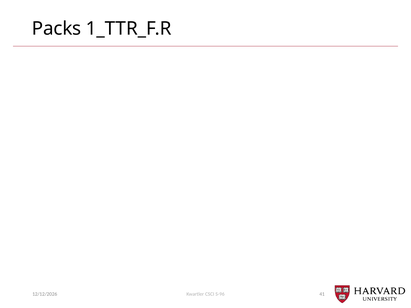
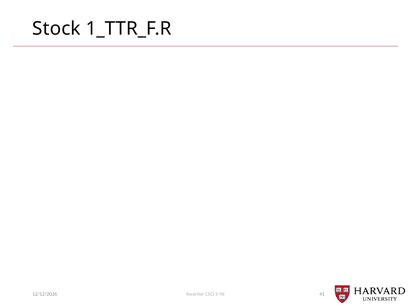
Packs: Packs -> Stock
